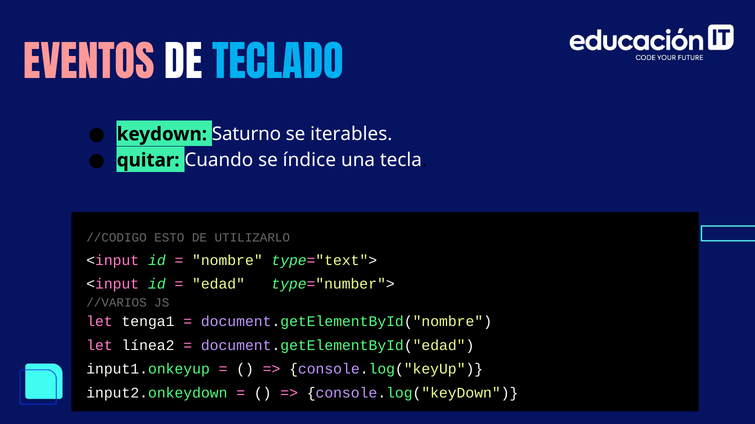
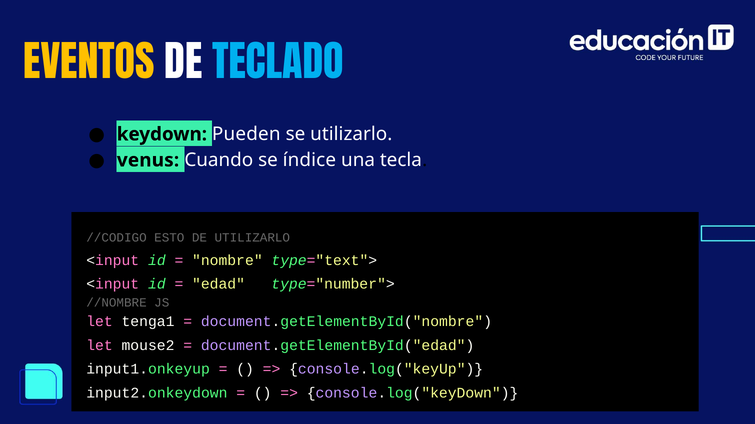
EVENTOS colour: pink -> yellow
Saturno: Saturno -> Pueden
se iterables: iterables -> utilizarlo
quitar: quitar -> venus
//VARIOS: //VARIOS -> //NOMBRE
línea2: línea2 -> mouse2
